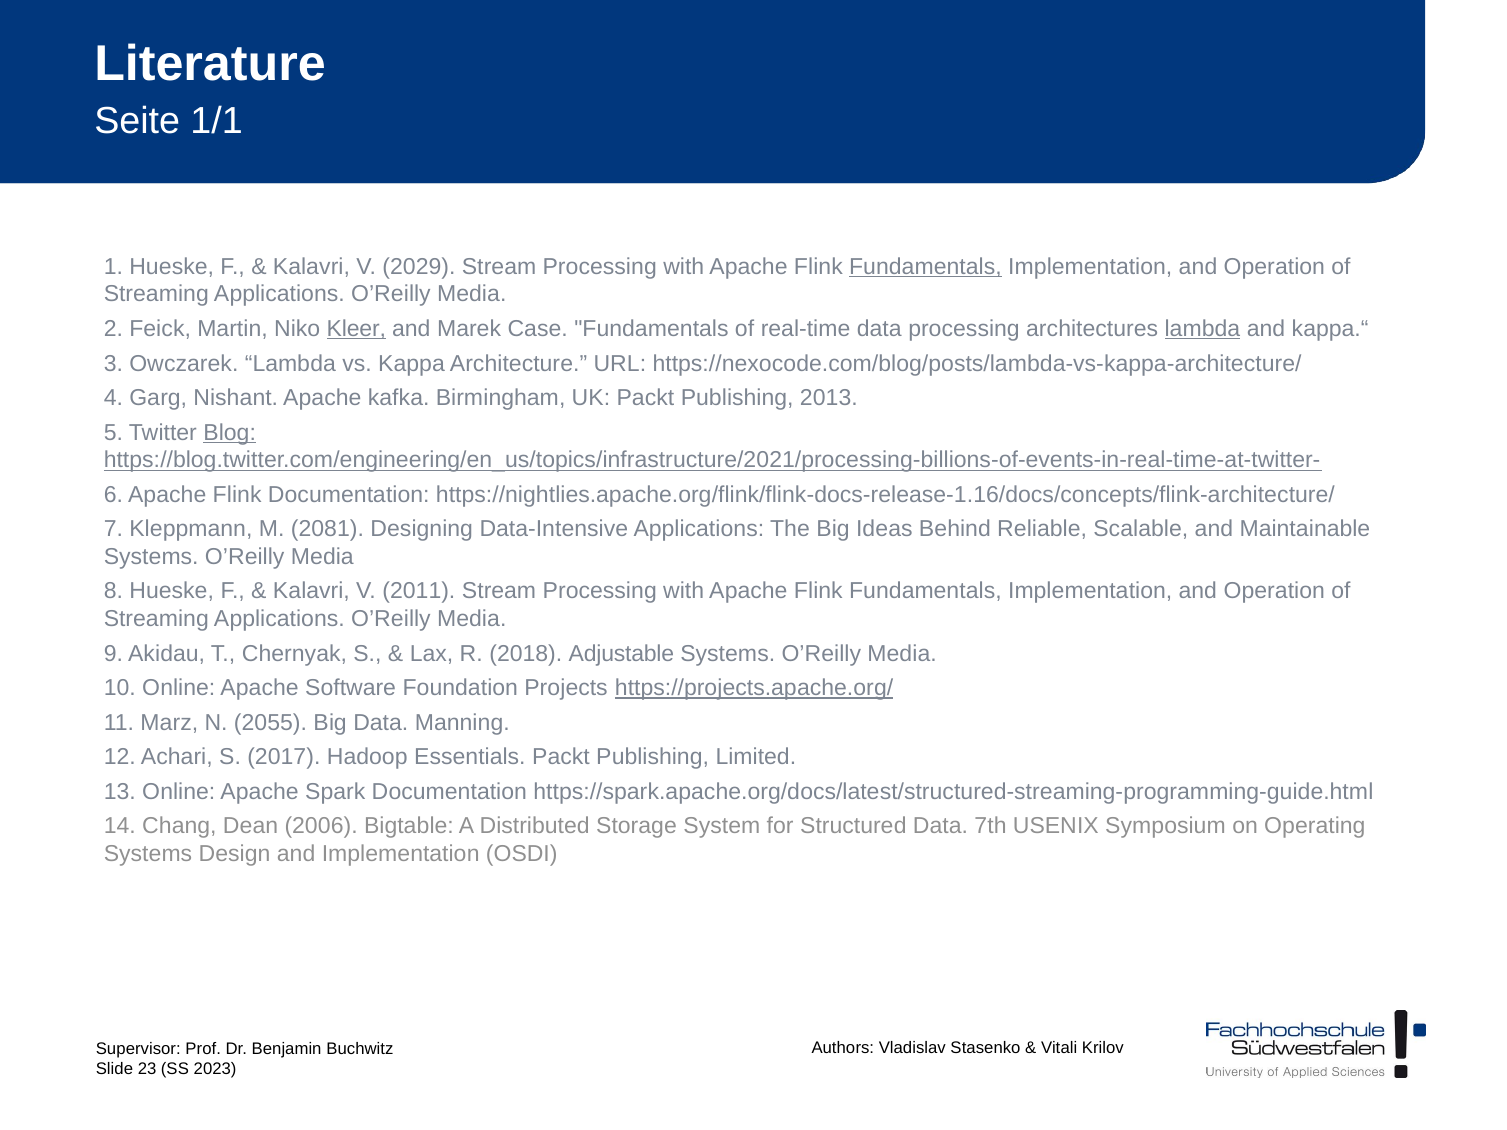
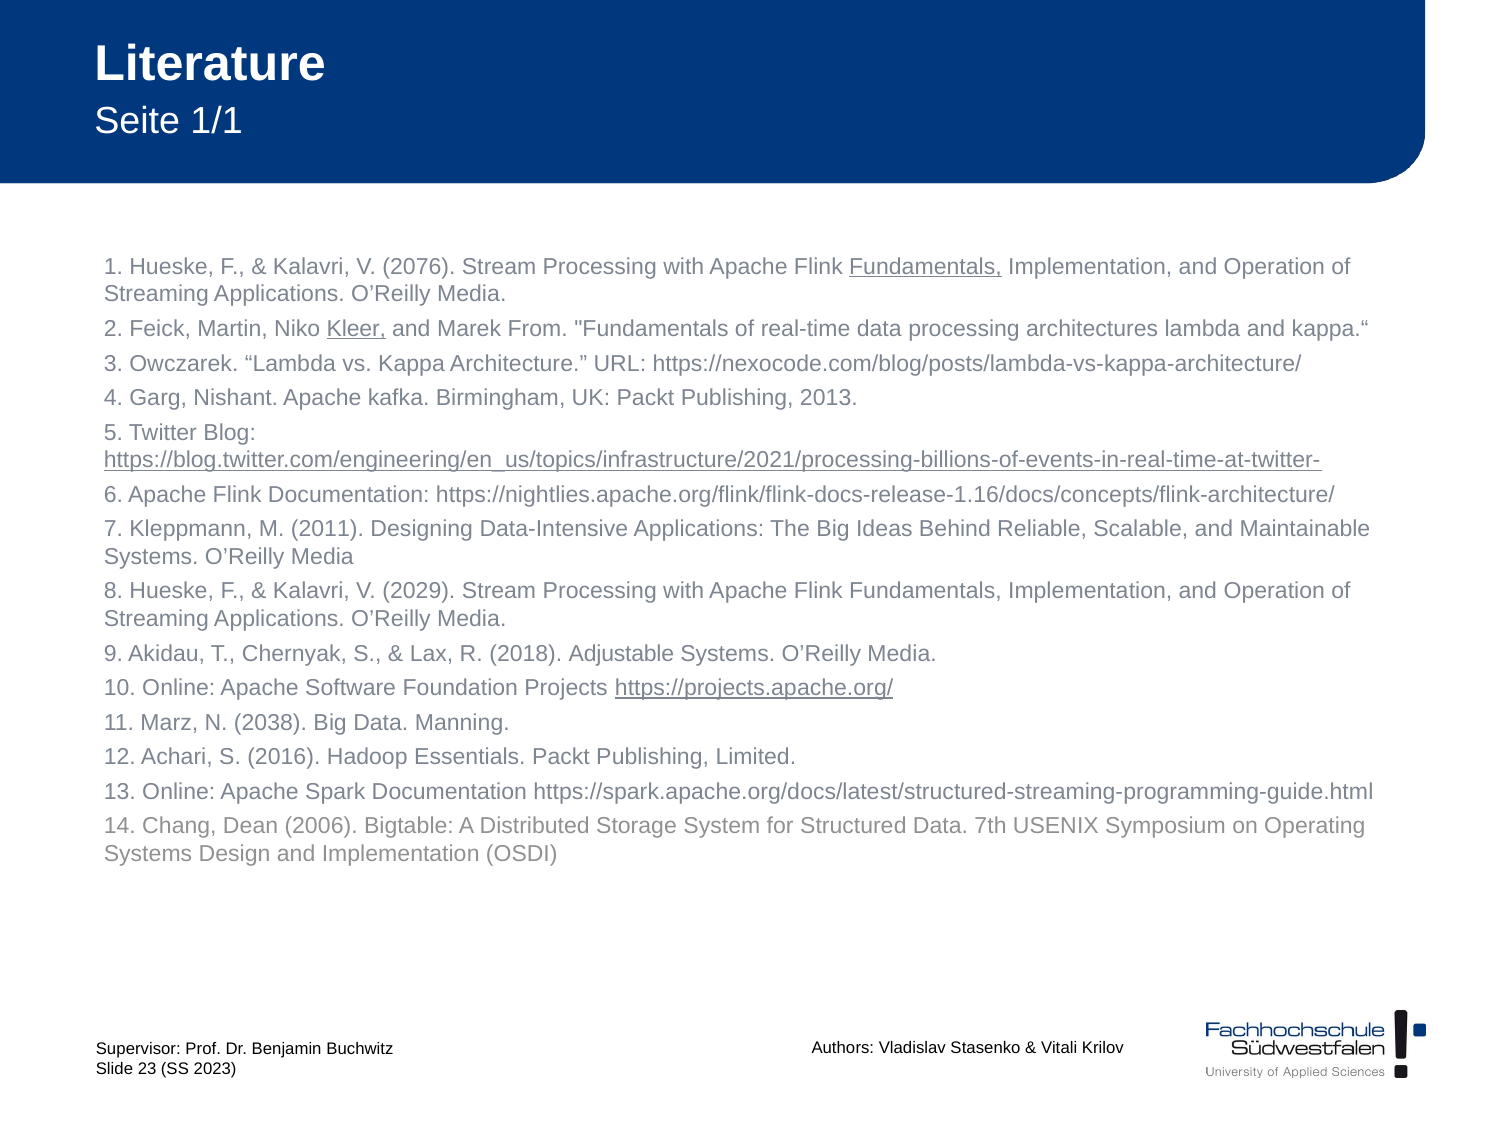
2029: 2029 -> 2076
Case: Case -> From
lambda at (1202, 329) underline: present -> none
Blog underline: present -> none
2081: 2081 -> 2011
2011: 2011 -> 2029
2055: 2055 -> 2038
2017: 2017 -> 2016
